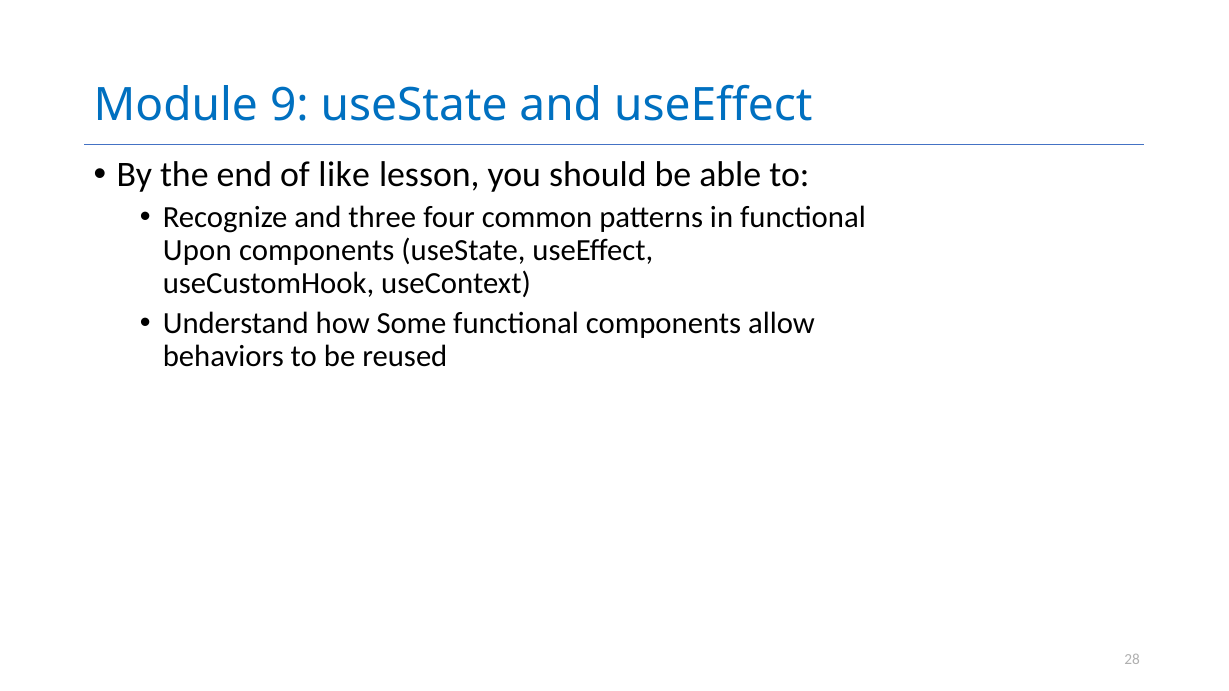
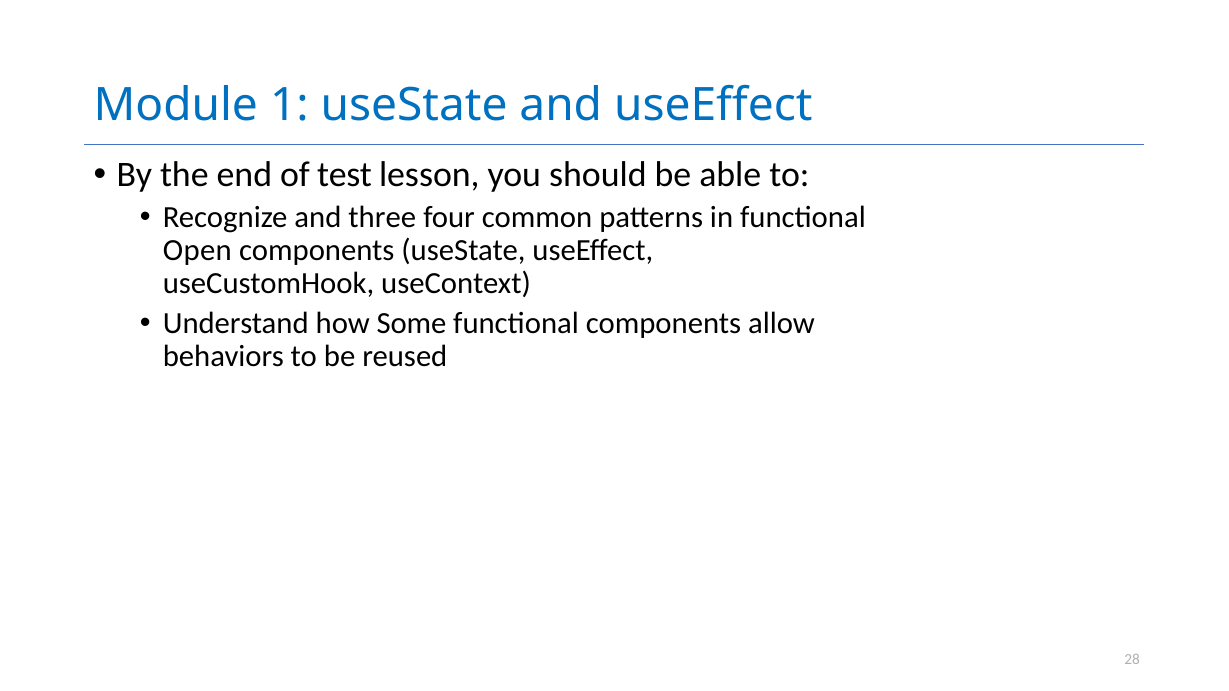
9: 9 -> 1
like: like -> test
Upon: Upon -> Open
